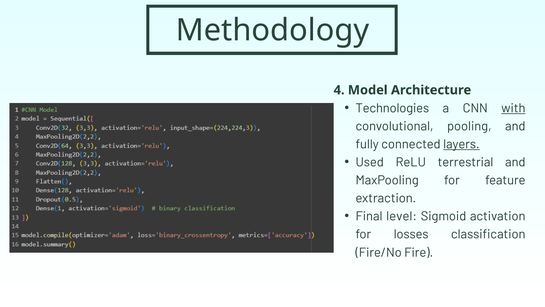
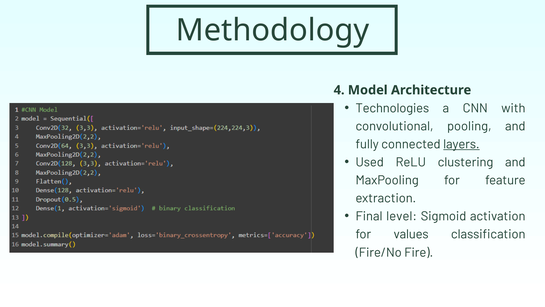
with underline: present -> none
terrestrial: terrestrial -> clustering
losses: losses -> values
